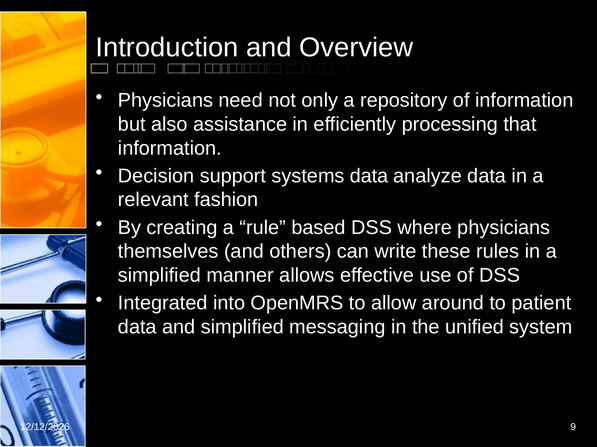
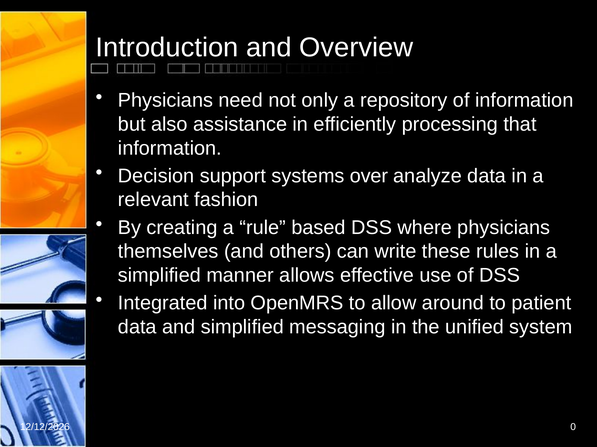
systems data: data -> over
9: 9 -> 0
